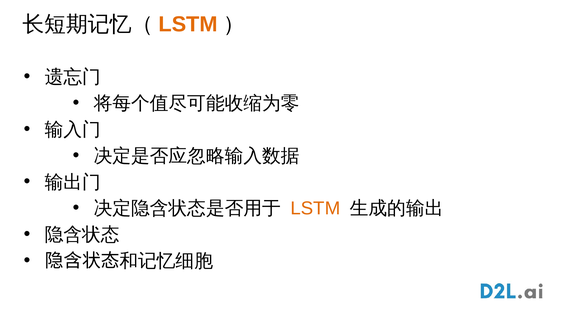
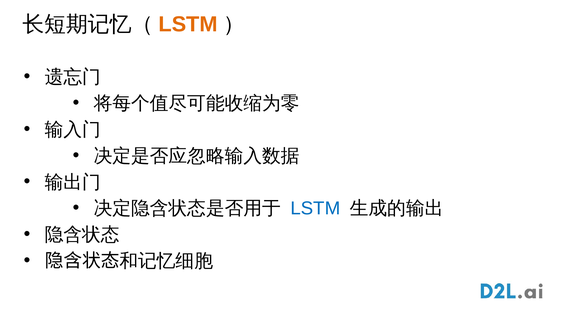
LSTM at (315, 209) colour: orange -> blue
